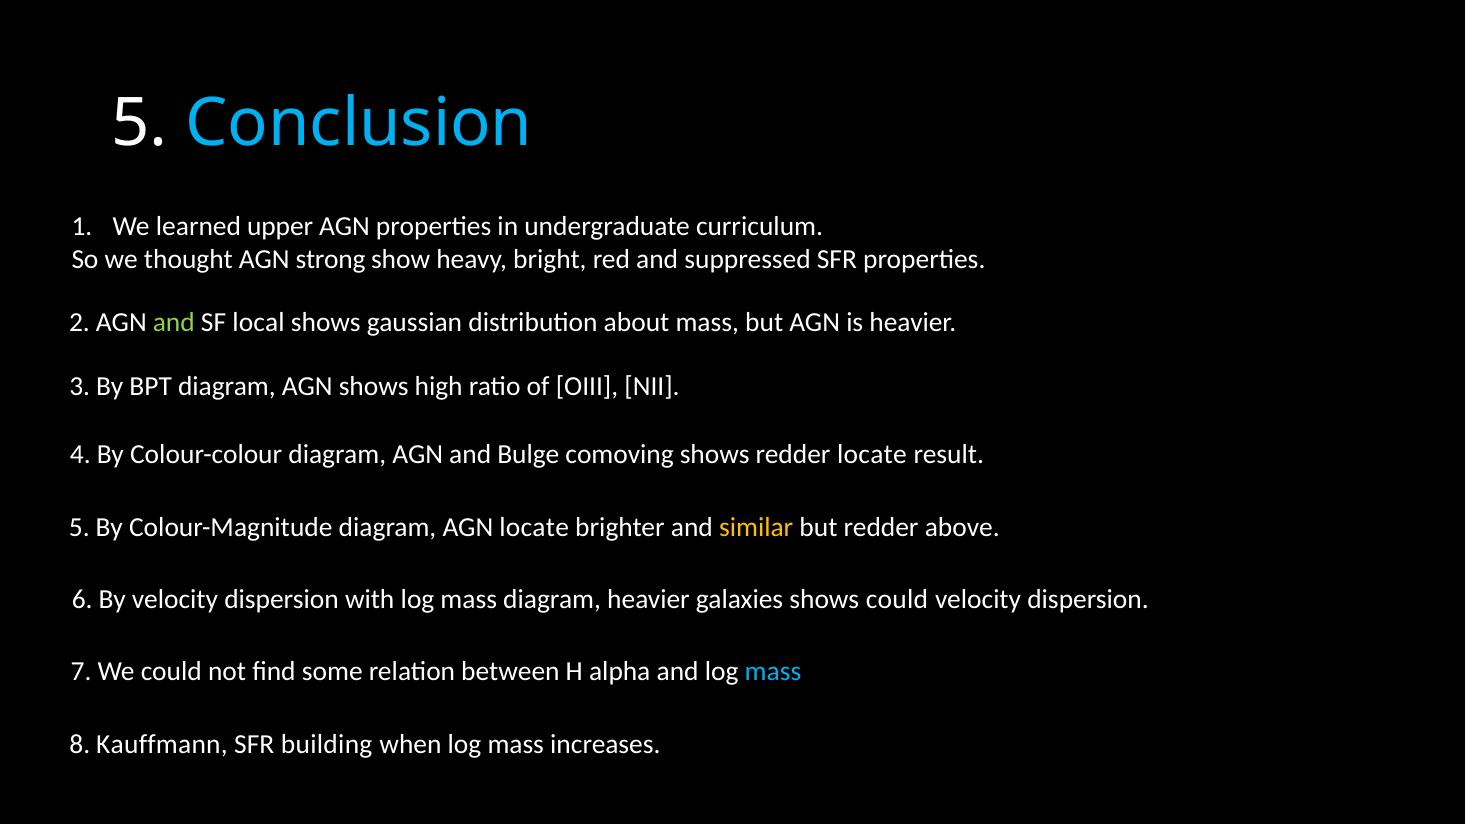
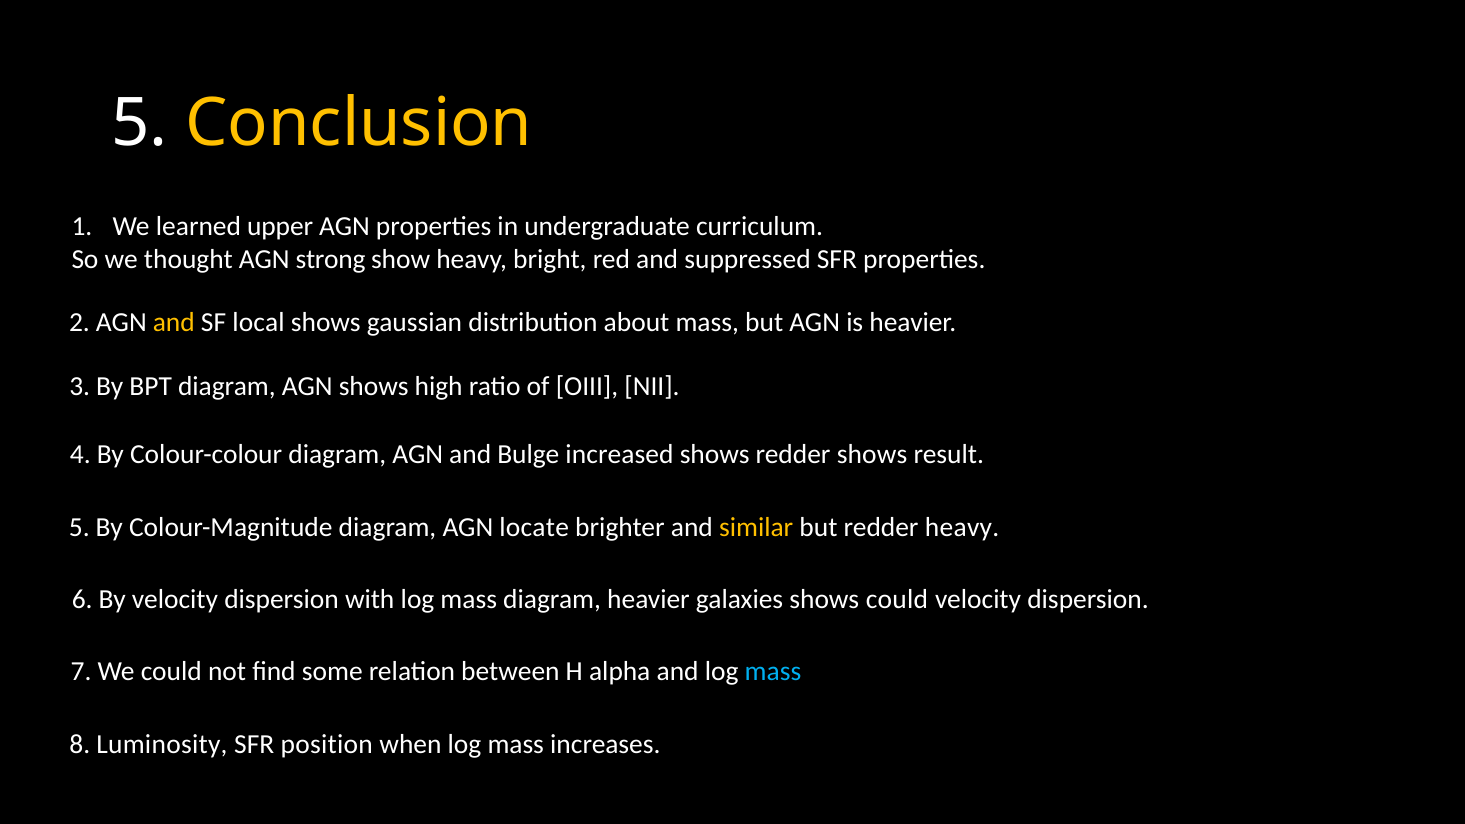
Conclusion colour: light blue -> yellow
and at (174, 323) colour: light green -> yellow
comoving: comoving -> increased
redder locate: locate -> shows
redder above: above -> heavy
Kauffmann: Kauffmann -> Luminosity
building: building -> position
